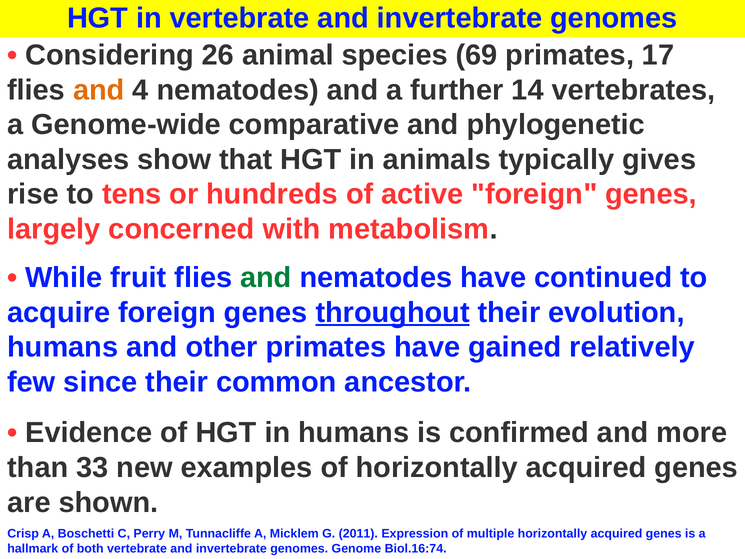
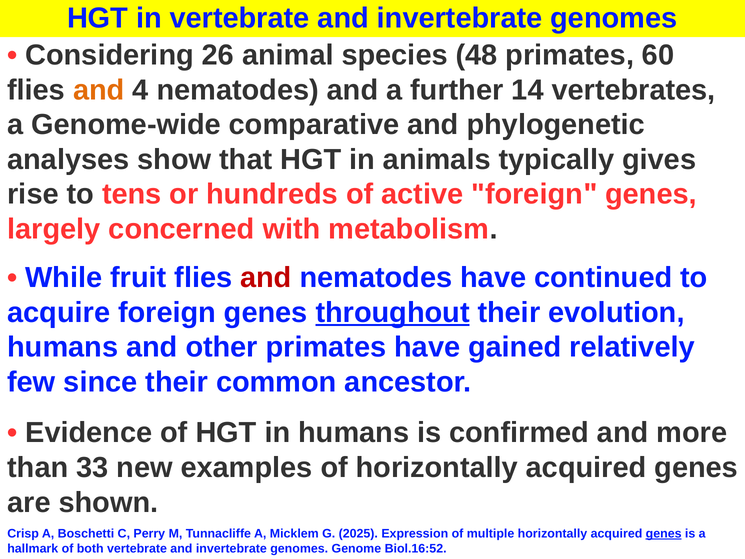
69: 69 -> 48
17: 17 -> 60
and at (266, 278) colour: green -> red
2011: 2011 -> 2025
genes at (664, 533) underline: none -> present
Biol.16:74: Biol.16:74 -> Biol.16:52
